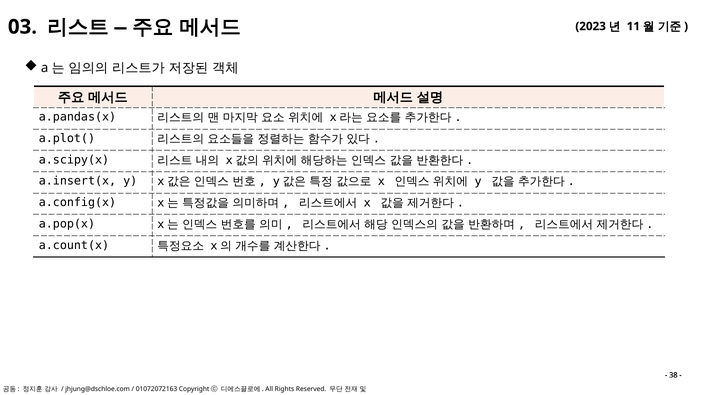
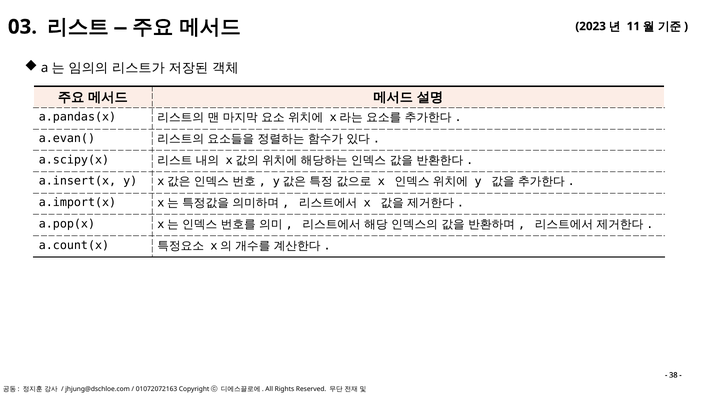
a.plot(: a.plot( -> a.evan(
a.config(x: a.config(x -> a.import(x
